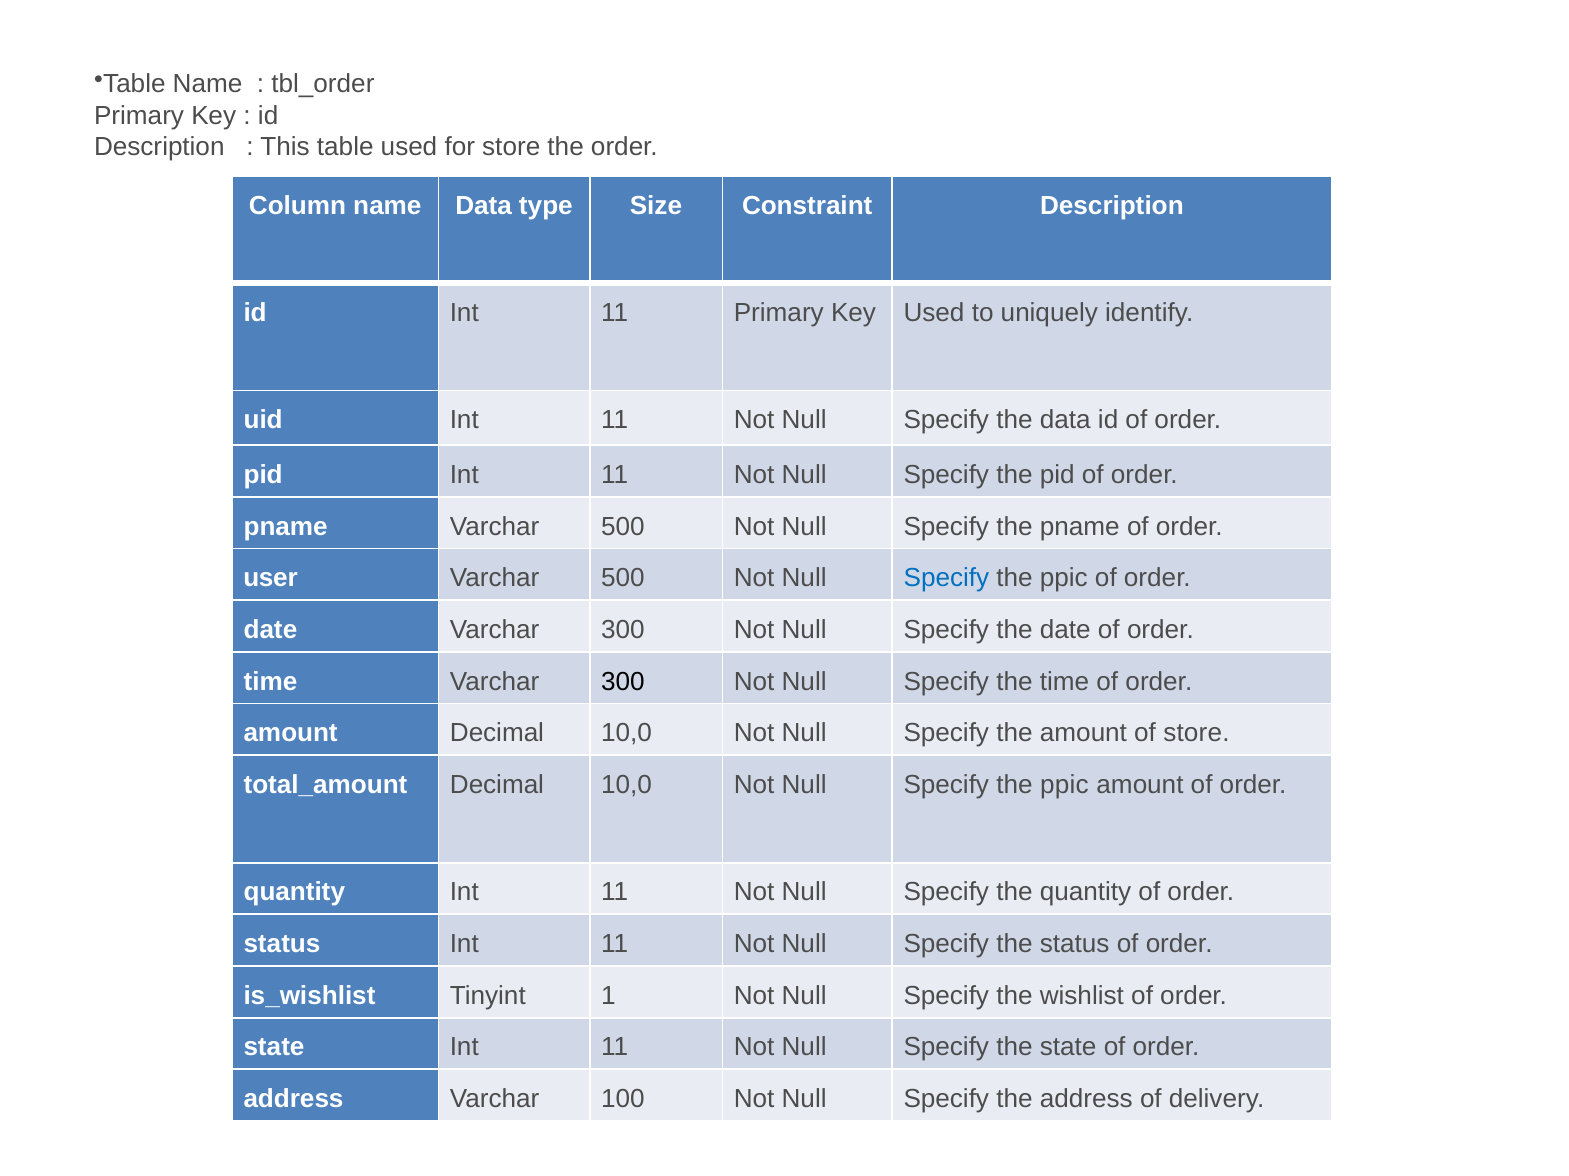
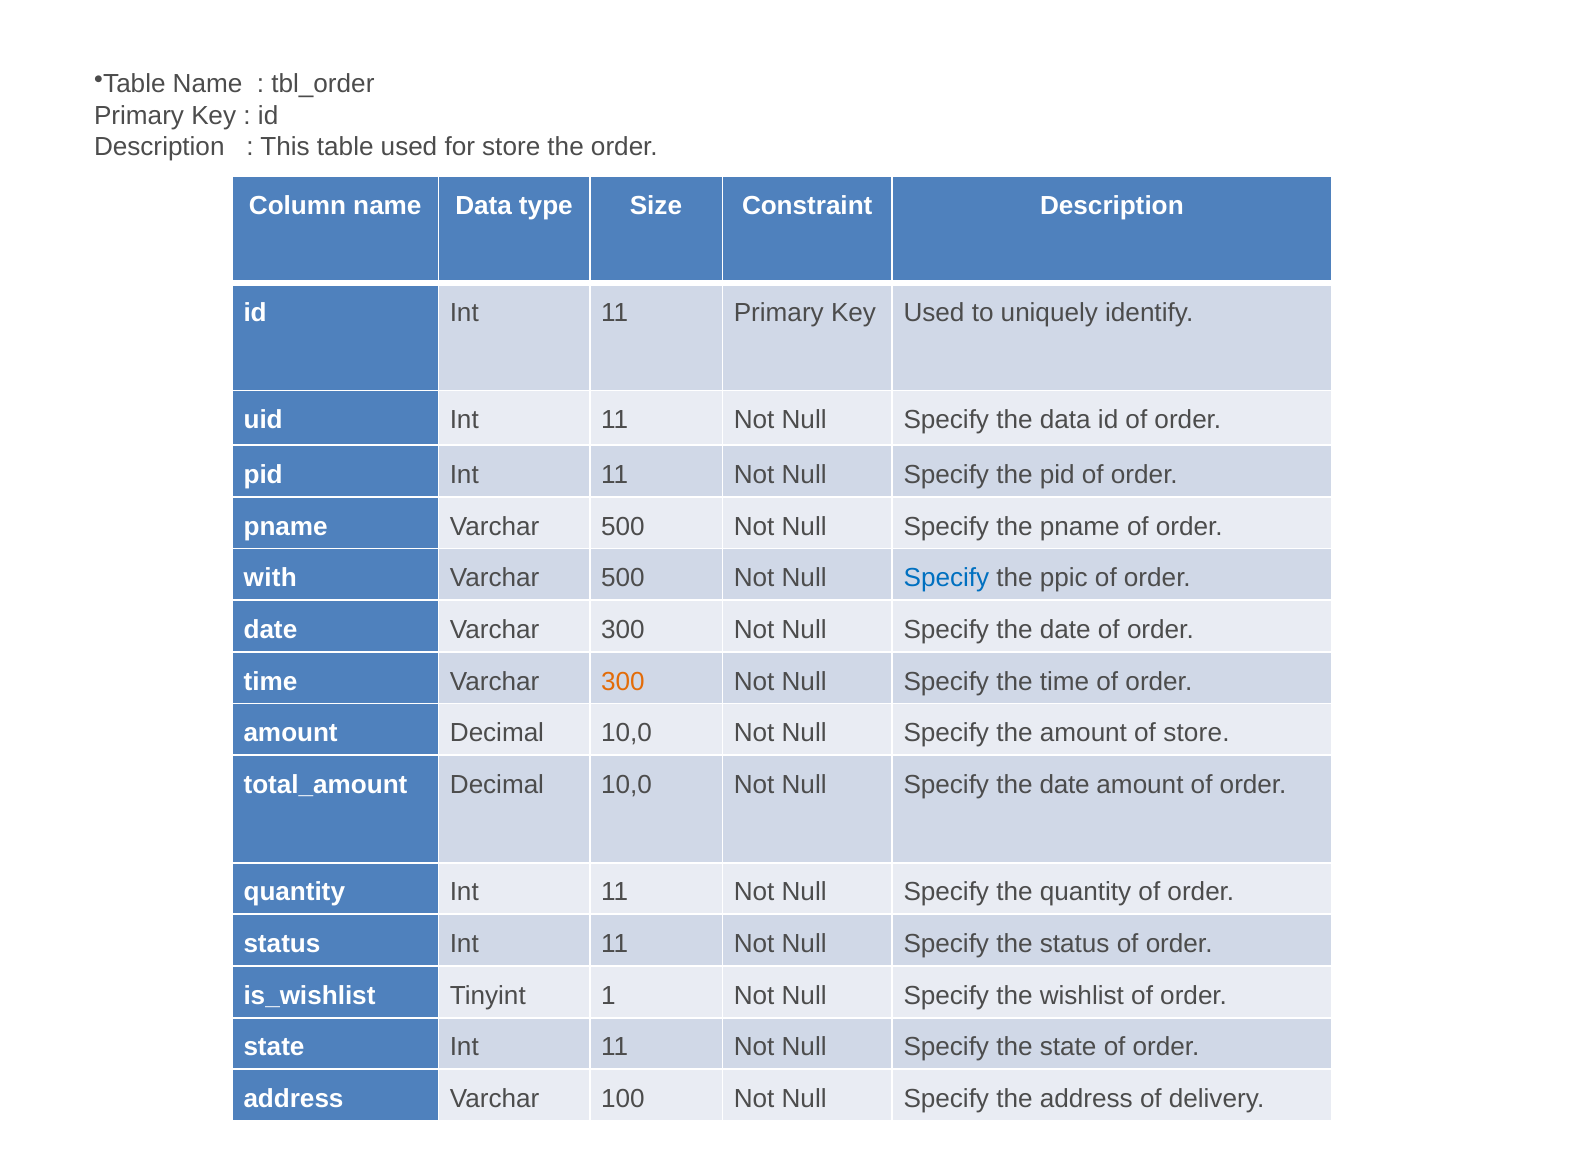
user: user -> with
300 at (623, 682) colour: black -> orange
ppic at (1064, 785): ppic -> date
